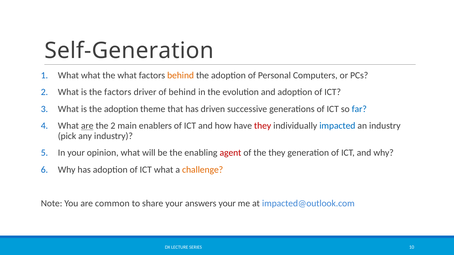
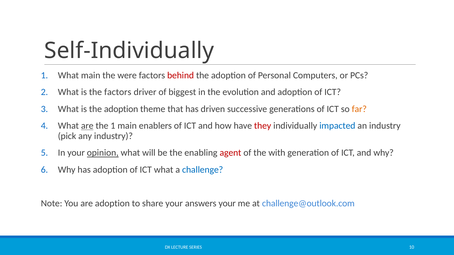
Self-Generation: Self-Generation -> Self-Individually
What what: what -> main
the what: what -> were
behind at (181, 75) colour: orange -> red
of behind: behind -> biggest
far colour: blue -> orange
the 2: 2 -> 1
opinion underline: none -> present
the they: they -> with
challenge colour: orange -> blue
are common: common -> adoption
impacted@outlook.com: impacted@outlook.com -> challenge@outlook.com
